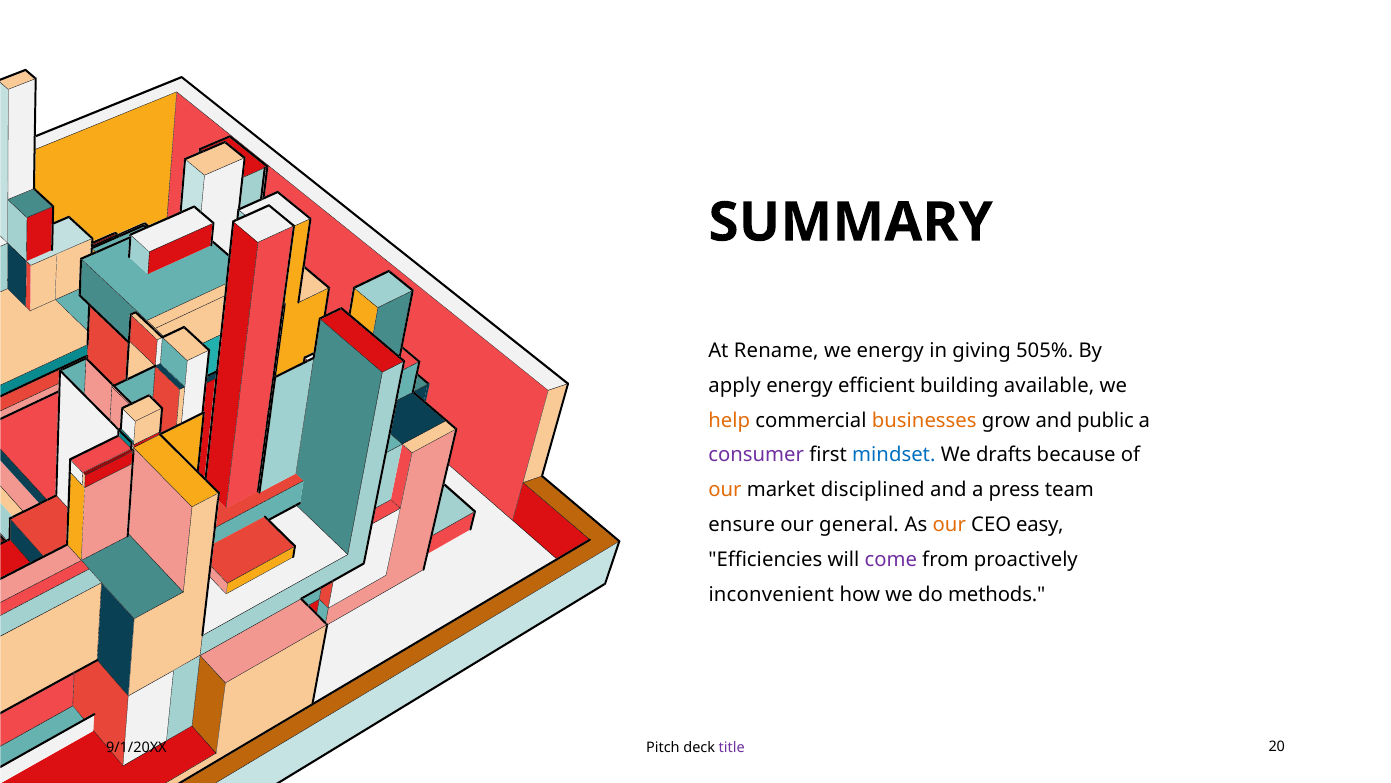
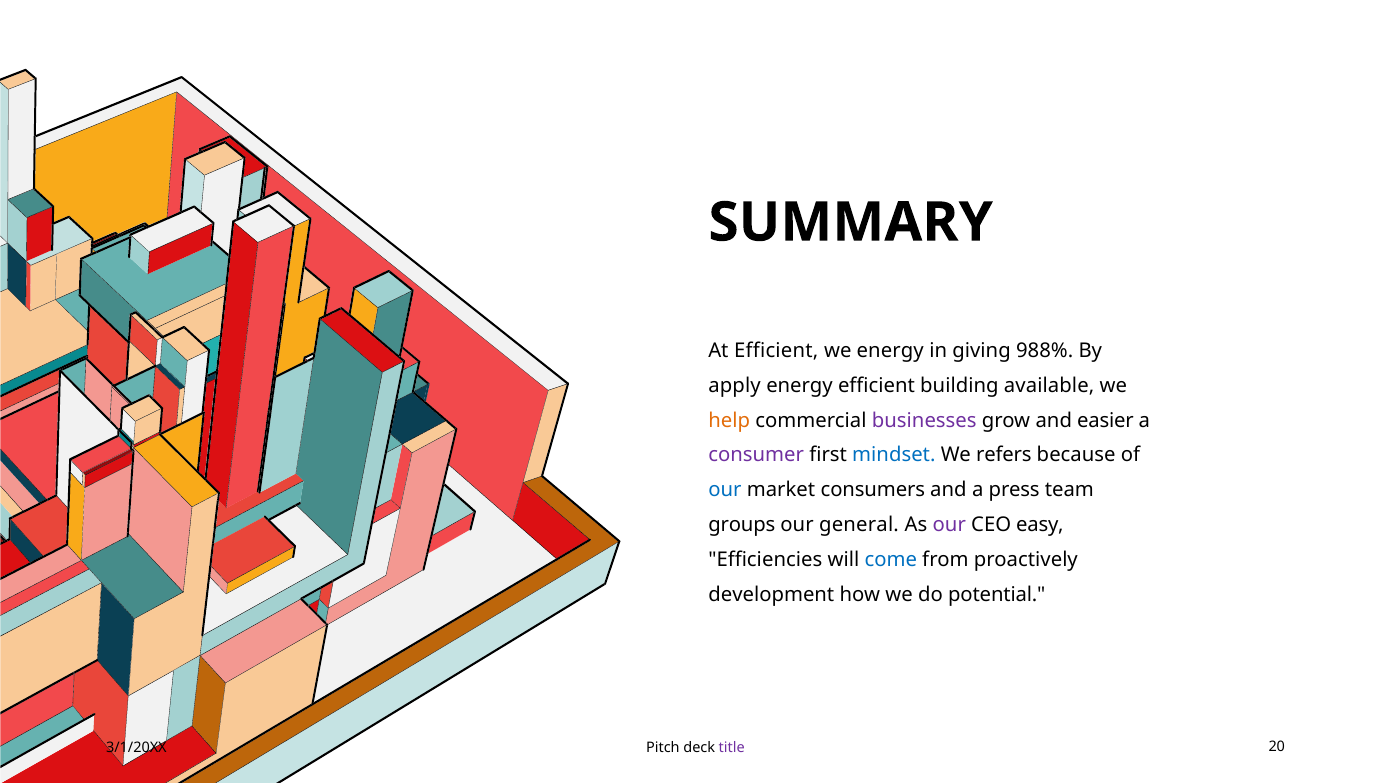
At Rename: Rename -> Efficient
505%: 505% -> 988%
businesses colour: orange -> purple
public: public -> easier
drafts: drafts -> refers
our at (725, 490) colour: orange -> blue
disciplined: disciplined -> consumers
ensure: ensure -> groups
our at (949, 524) colour: orange -> purple
come colour: purple -> blue
inconvenient: inconvenient -> development
methods: methods -> potential
9/1/20XX: 9/1/20XX -> 3/1/20XX
